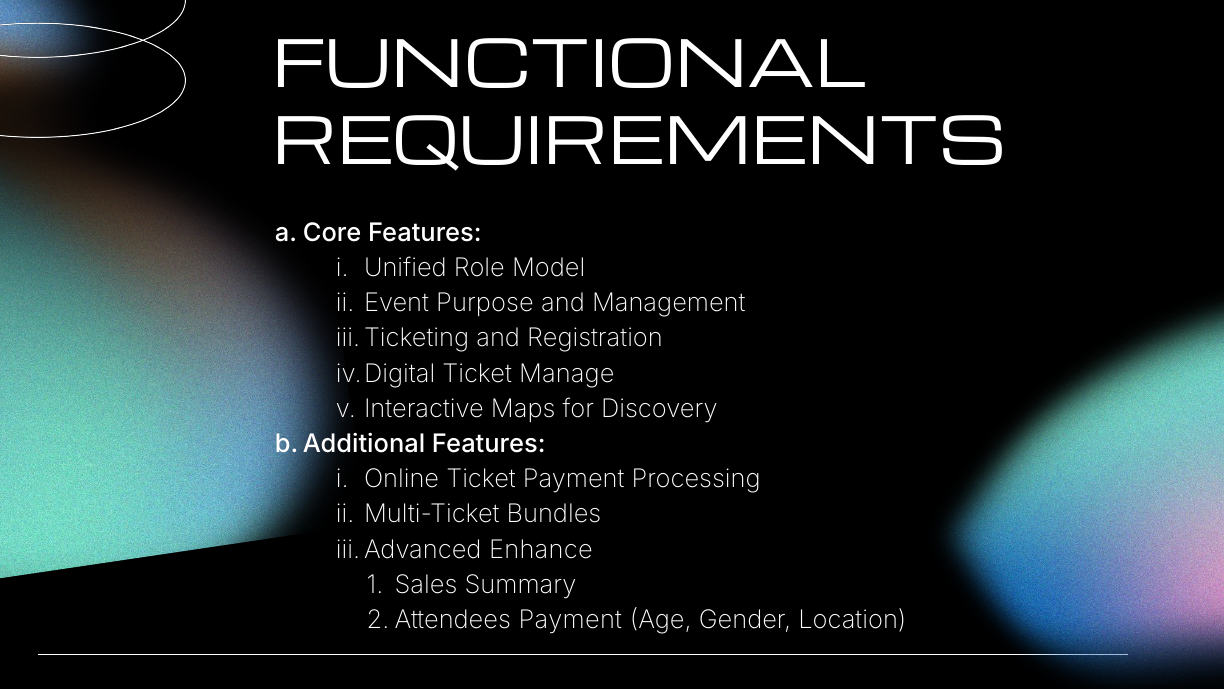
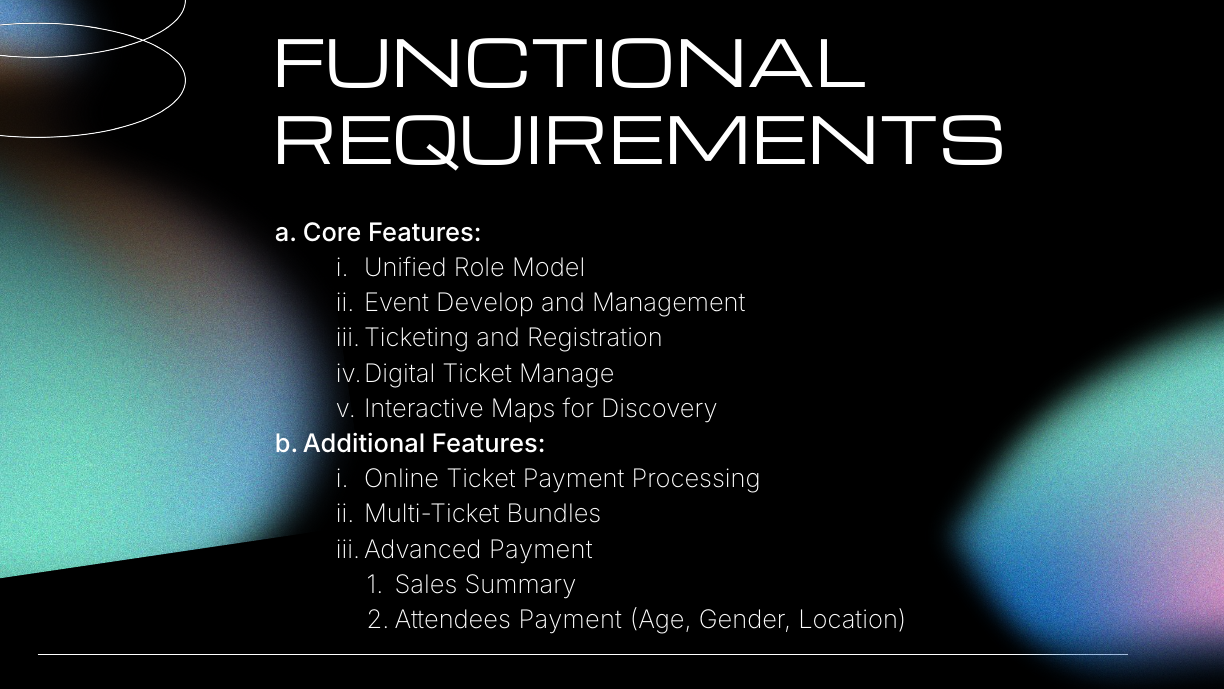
Purpose: Purpose -> Develop
Enhance at (541, 549): Enhance -> Payment
